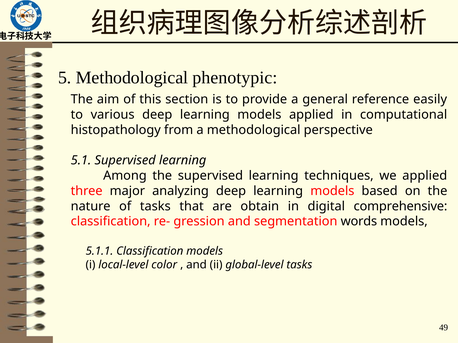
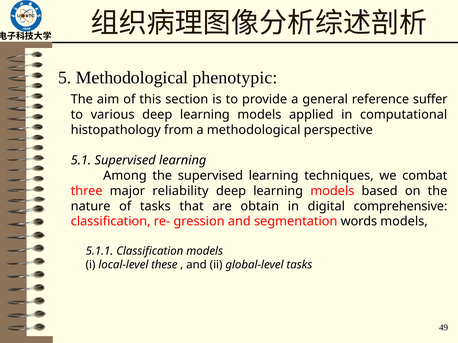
easily: easily -> suffer
we applied: applied -> combat
analyzing: analyzing -> reliability
color: color -> these
